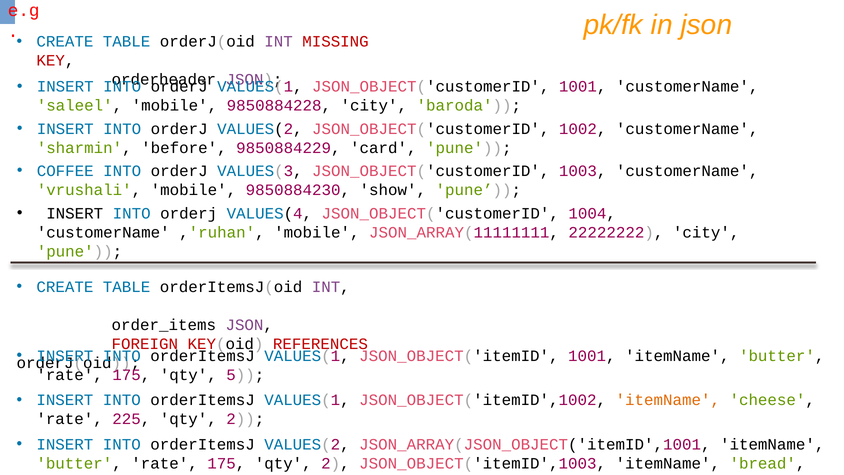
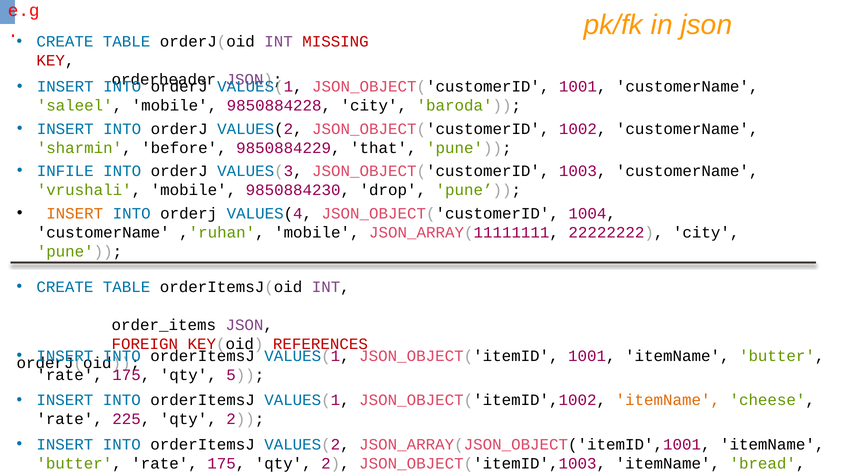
card: card -> that
COFFEE: COFFEE -> INFILE
show: show -> drop
INSERT at (75, 213) colour: black -> orange
